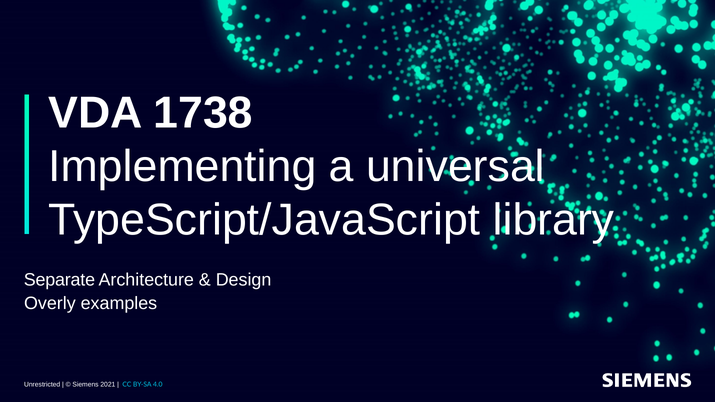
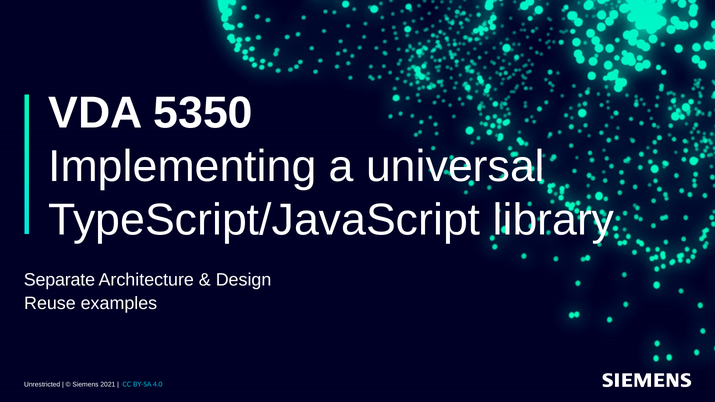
1738: 1738 -> 5350
Overly: Overly -> Reuse
